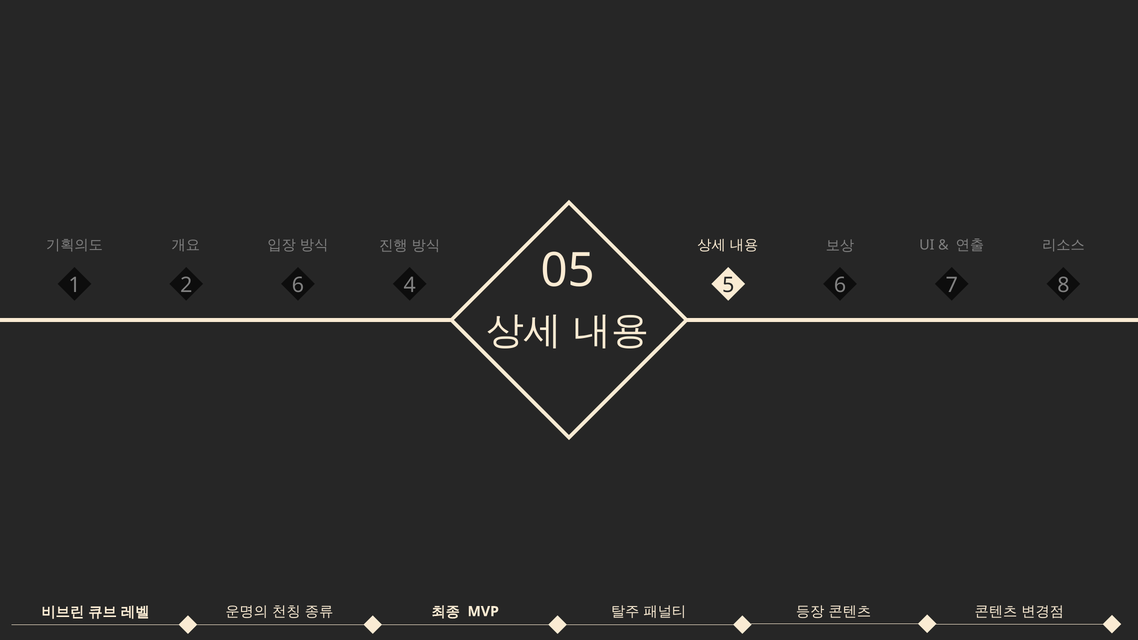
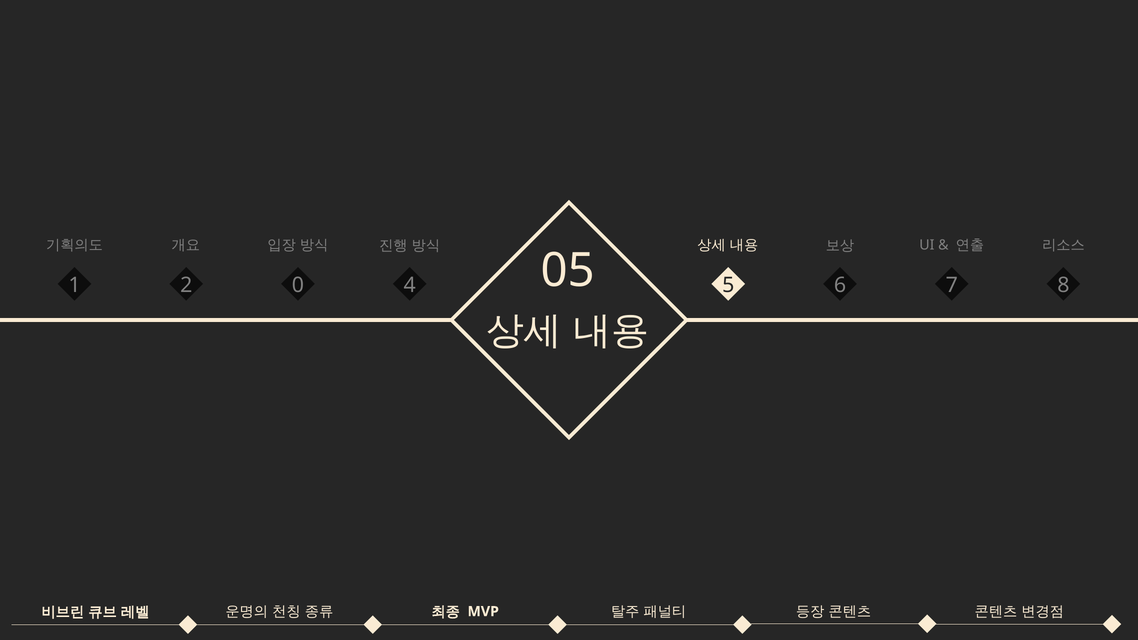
2 6: 6 -> 0
